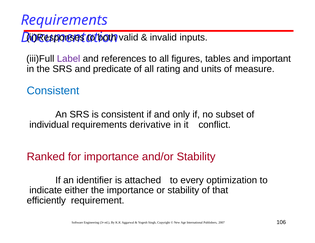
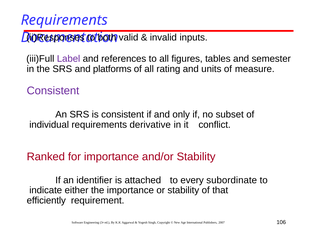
important: important -> semester
predicate: predicate -> platforms
Consistent at (53, 91) colour: blue -> purple
optimization: optimization -> subordinate
